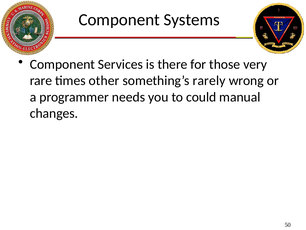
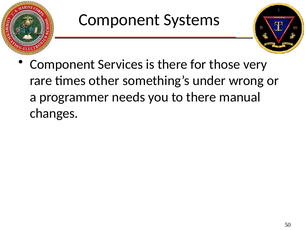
rarely: rarely -> under
to could: could -> there
